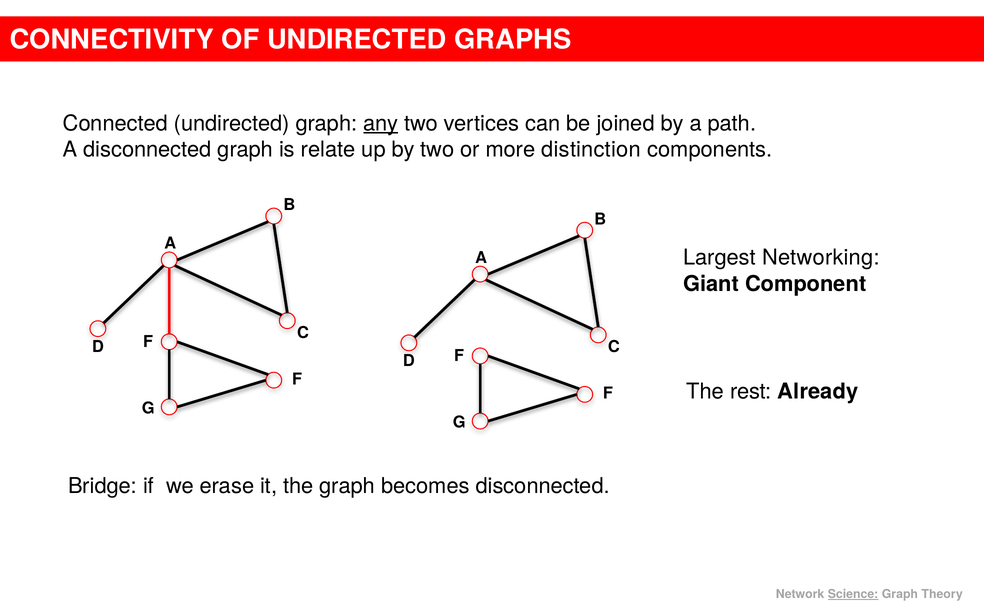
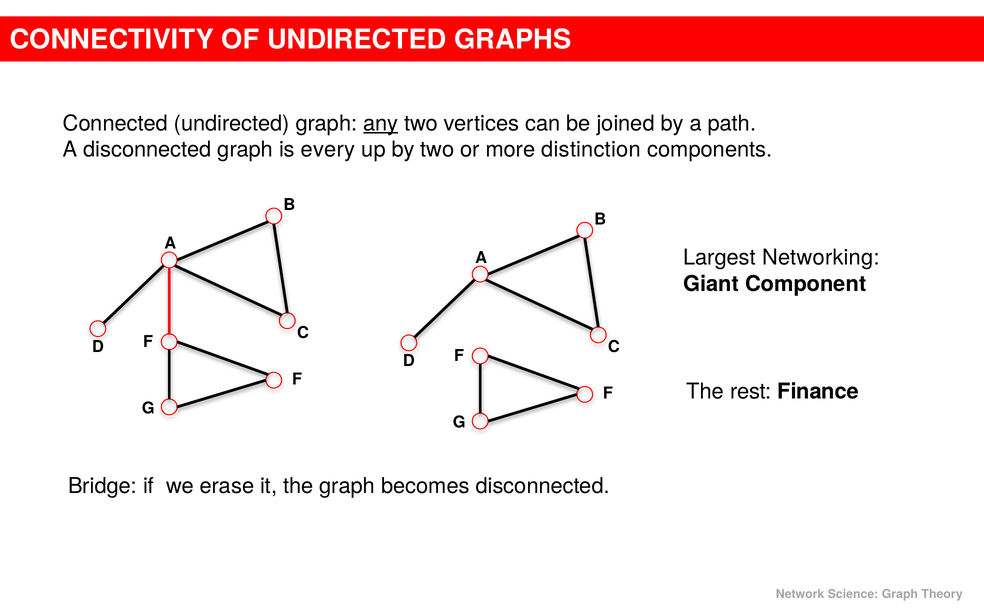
relate: relate -> every
Already: Already -> Finance
Science underline: present -> none
